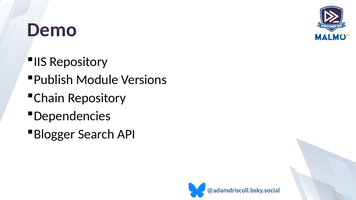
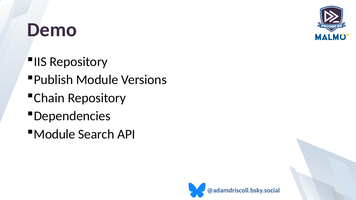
Blogger at (54, 134): Blogger -> Module
